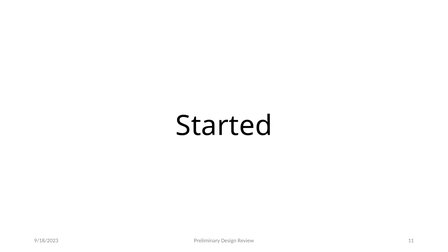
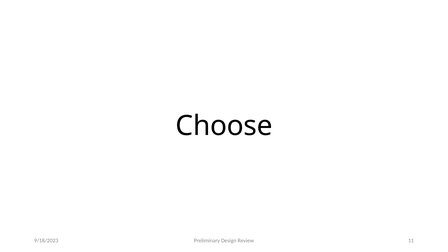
Started: Started -> Choose
